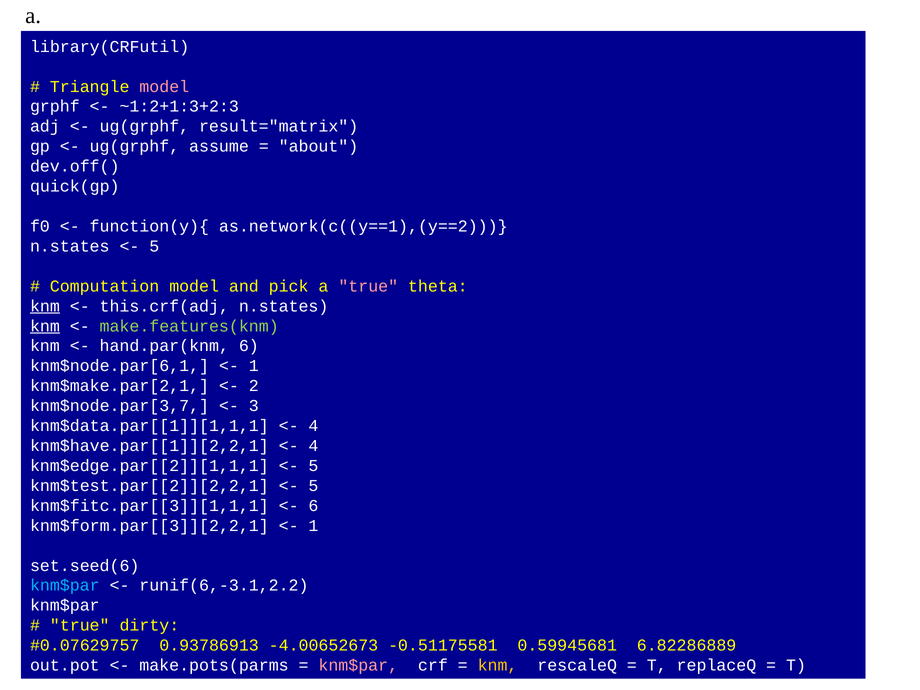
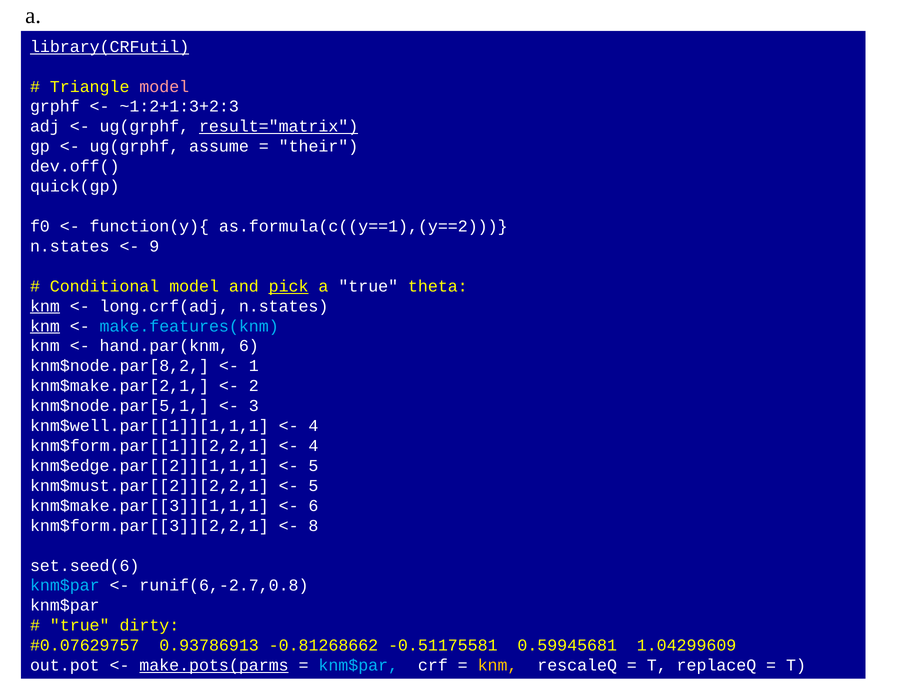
library(CRFutil underline: none -> present
result="matrix underline: none -> present
about: about -> their
as.network(c((y==1),(y==2: as.network(c((y==1),(y==2 -> as.formula(c((y==1),(y==2
5 at (154, 246): 5 -> 9
Computation: Computation -> Conditional
pick underline: none -> present
true at (368, 286) colour: pink -> white
this.crf(adj: this.crf(adj -> long.crf(adj
make.features(knm colour: light green -> light blue
knm$node.par[6,1: knm$node.par[6,1 -> knm$node.par[8,2
knm$node.par[3,7: knm$node.par[3,7 -> knm$node.par[5,1
knm$data.par[[1]][1,1,1: knm$data.par[[1]][1,1,1 -> knm$well.par[[1]][1,1,1
knm$have.par[[1]][2,2,1: knm$have.par[[1]][2,2,1 -> knm$form.par[[1]][2,2,1
knm$test.par[[2]][2,2,1: knm$test.par[[2]][2,2,1 -> knm$must.par[[2]][2,2,1
knm$fitc.par[[3]][1,1,1: knm$fitc.par[[3]][1,1,1 -> knm$make.par[[3]][1,1,1
1 at (313, 526): 1 -> 8
runif(6,-3.1,2.2: runif(6,-3.1,2.2 -> runif(6,-2.7,0.8
-4.00652673: -4.00652673 -> -0.81268662
6.82286889: 6.82286889 -> 1.04299609
make.pots(parms underline: none -> present
knm$par at (358, 665) colour: pink -> light blue
